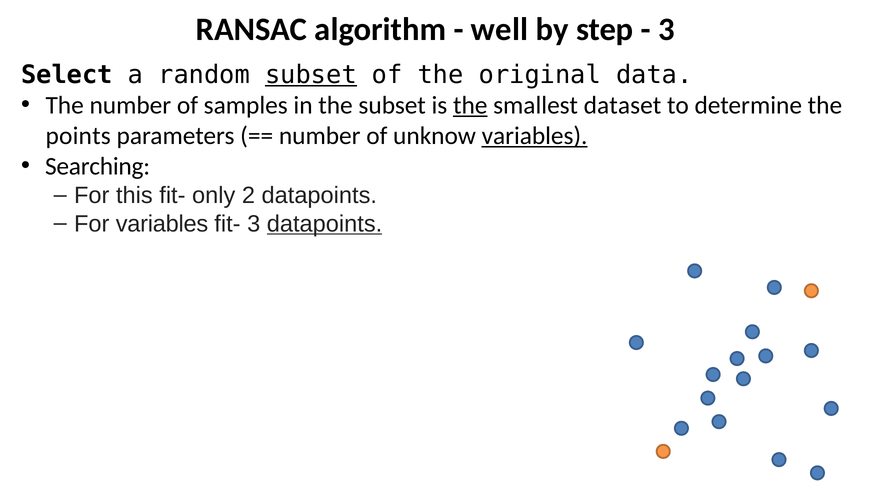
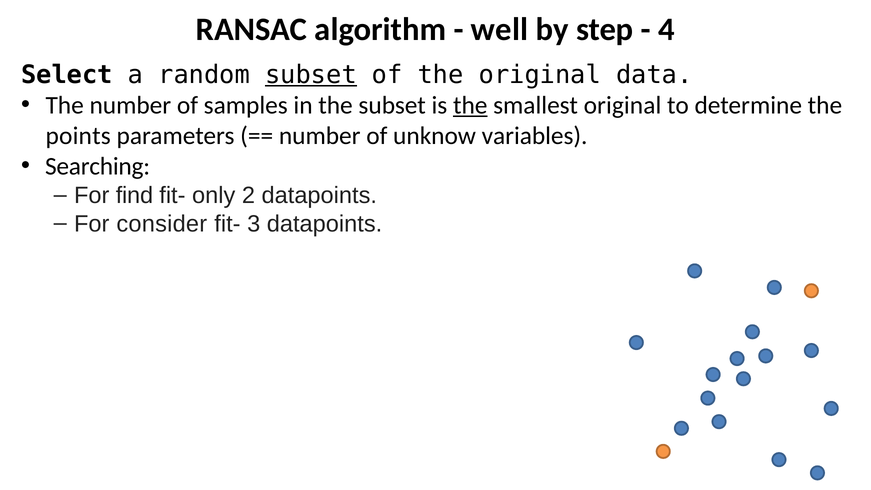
3 at (667, 29): 3 -> 4
smallest dataset: dataset -> original
variables at (535, 136) underline: present -> none
this: this -> find
For variables: variables -> consider
datapoints at (325, 224) underline: present -> none
